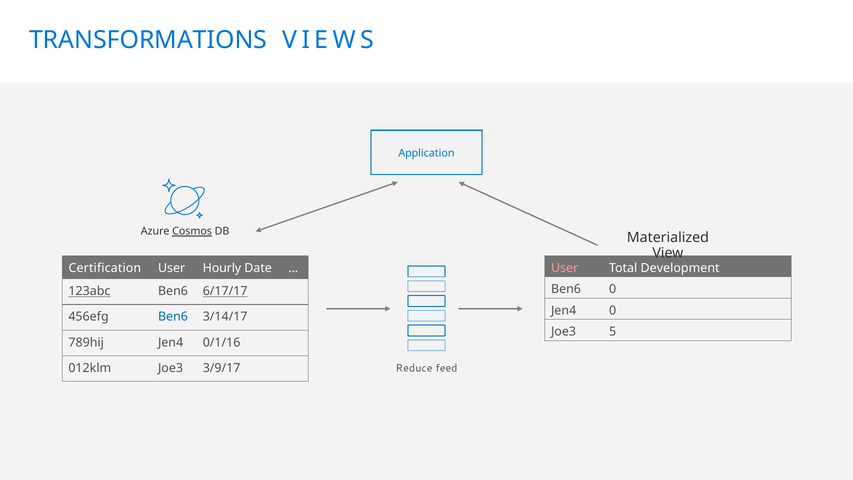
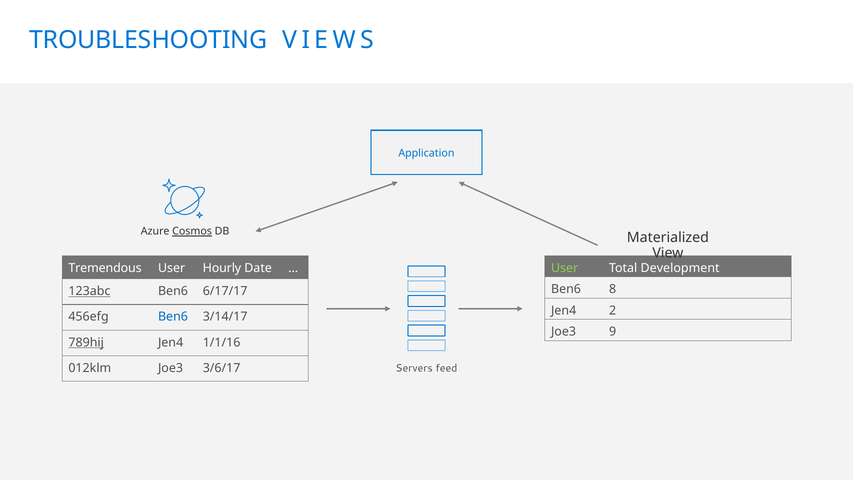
TRANSFORMATIONS: TRANSFORMATIONS -> TROUBLESHOOTING
Certification: Certification -> Tremendous
User at (565, 268) colour: pink -> light green
Ben6 0: 0 -> 8
6/17/17 underline: present -> none
Jen4 0: 0 -> 2
5: 5 -> 9
789hij underline: none -> present
0/1/16: 0/1/16 -> 1/1/16
Reduce: Reduce -> Servers
3/9/17: 3/9/17 -> 3/6/17
